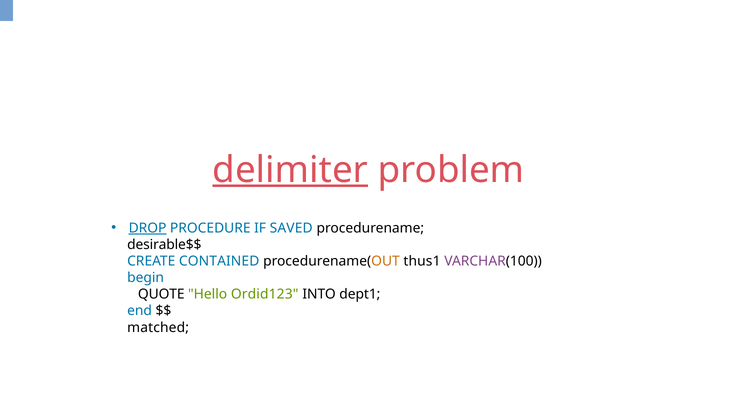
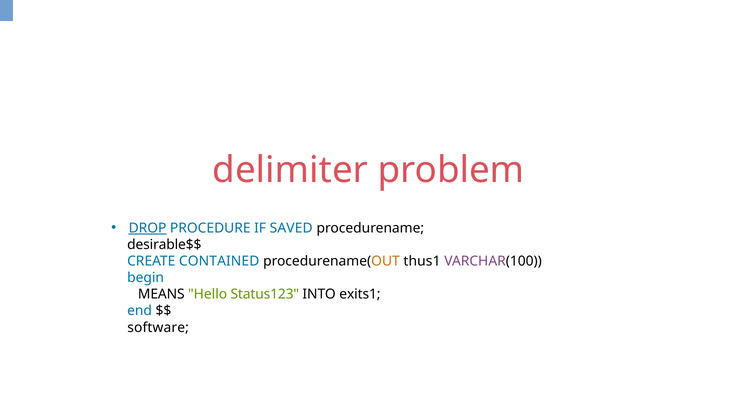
delimiter underline: present -> none
QUOTE: QUOTE -> MEANS
Ordid123: Ordid123 -> Status123
dept1: dept1 -> exits1
matched: matched -> software
